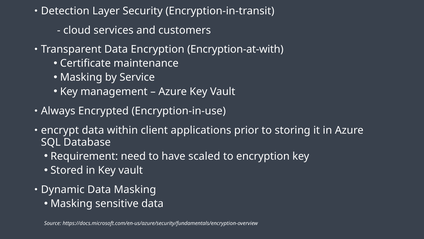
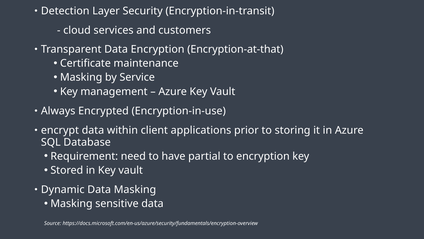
Encryption-at-with: Encryption-at-with -> Encryption-at-that
scaled: scaled -> partial
